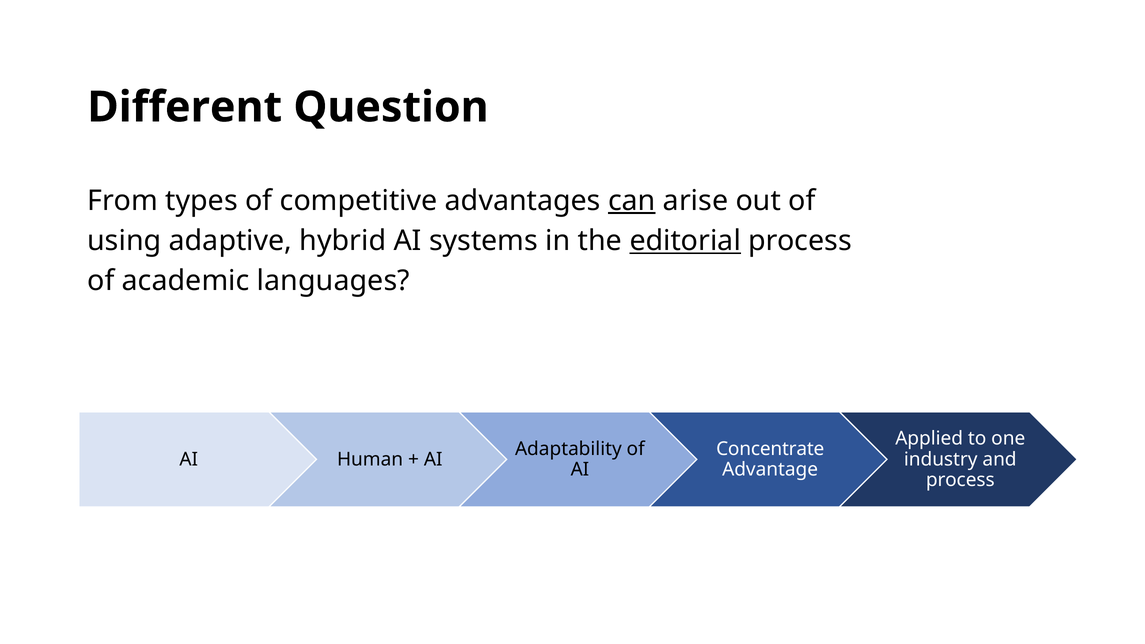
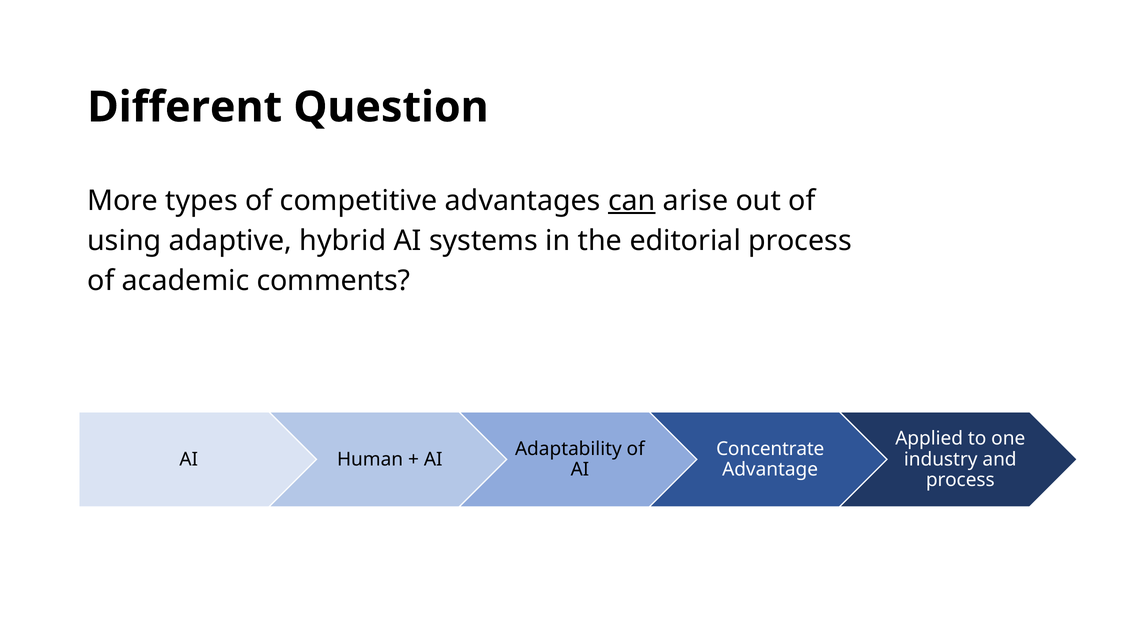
From: From -> More
editorial underline: present -> none
languages: languages -> comments
